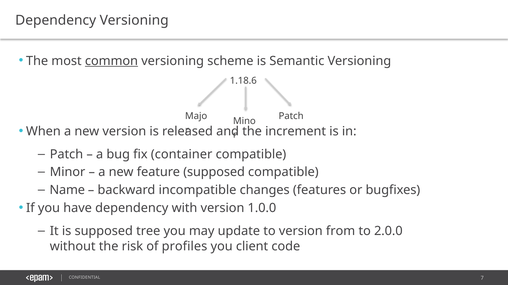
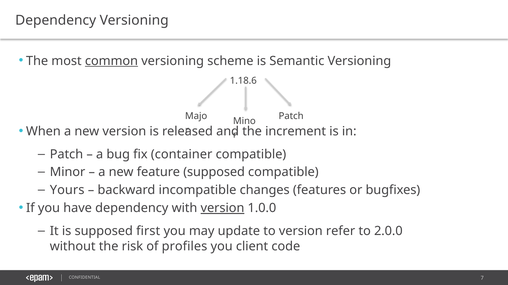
Name: Name -> Yours
version at (223, 209) underline: none -> present
tree: tree -> first
from: from -> refer
